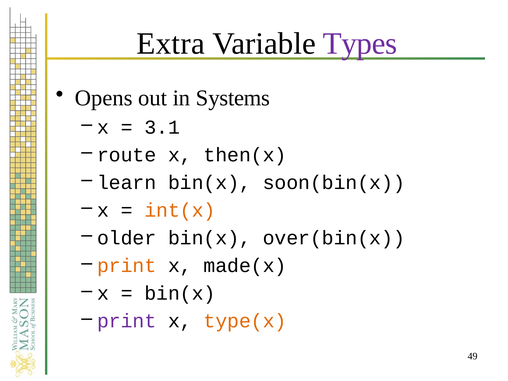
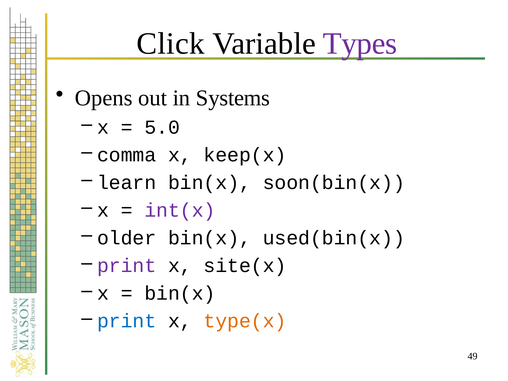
Extra: Extra -> Click
3.1: 3.1 -> 5.0
route: route -> comma
then(x: then(x -> keep(x
int(x colour: orange -> purple
over(bin(x: over(bin(x -> used(bin(x
print at (127, 266) colour: orange -> purple
made(x: made(x -> site(x
print at (127, 321) colour: purple -> blue
